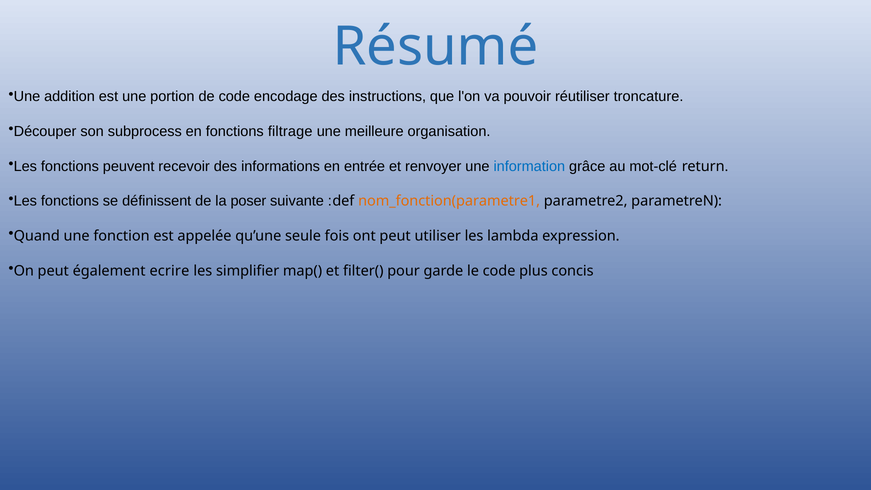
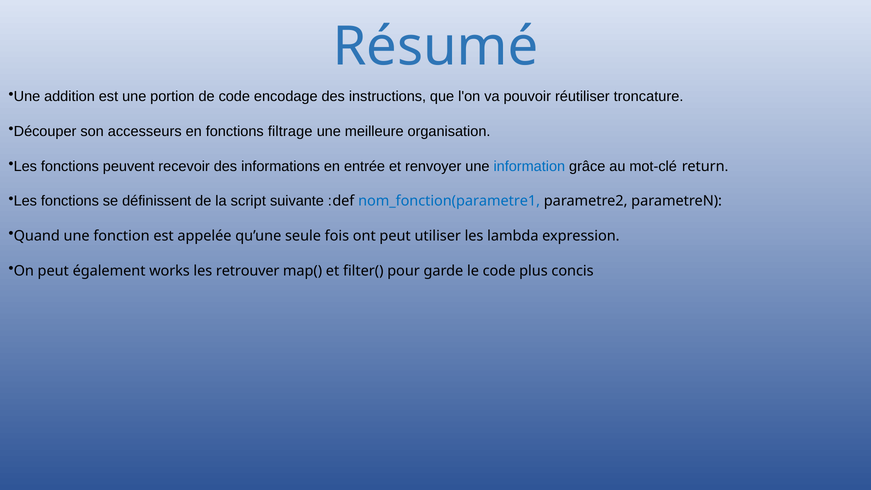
subprocess: subprocess -> accesseurs
poser: poser -> script
nom_fonction(parametre1 colour: orange -> blue
ecrire: ecrire -> works
simplifier: simplifier -> retrouver
